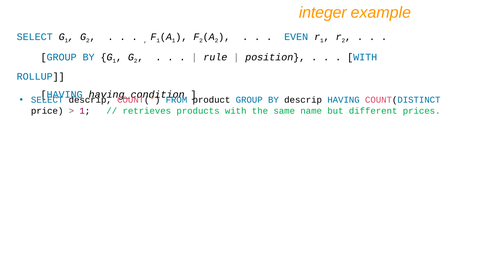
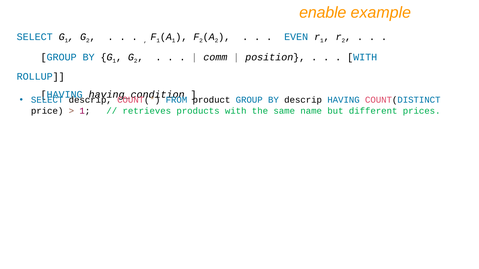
integer: integer -> enable
rule: rule -> comm
